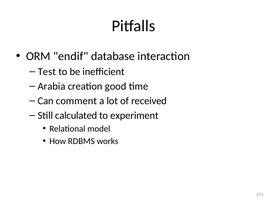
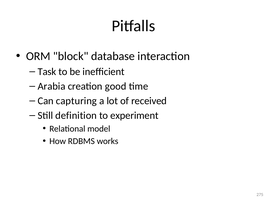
endif: endif -> block
Test: Test -> Task
comment: comment -> capturing
calculated: calculated -> definition
